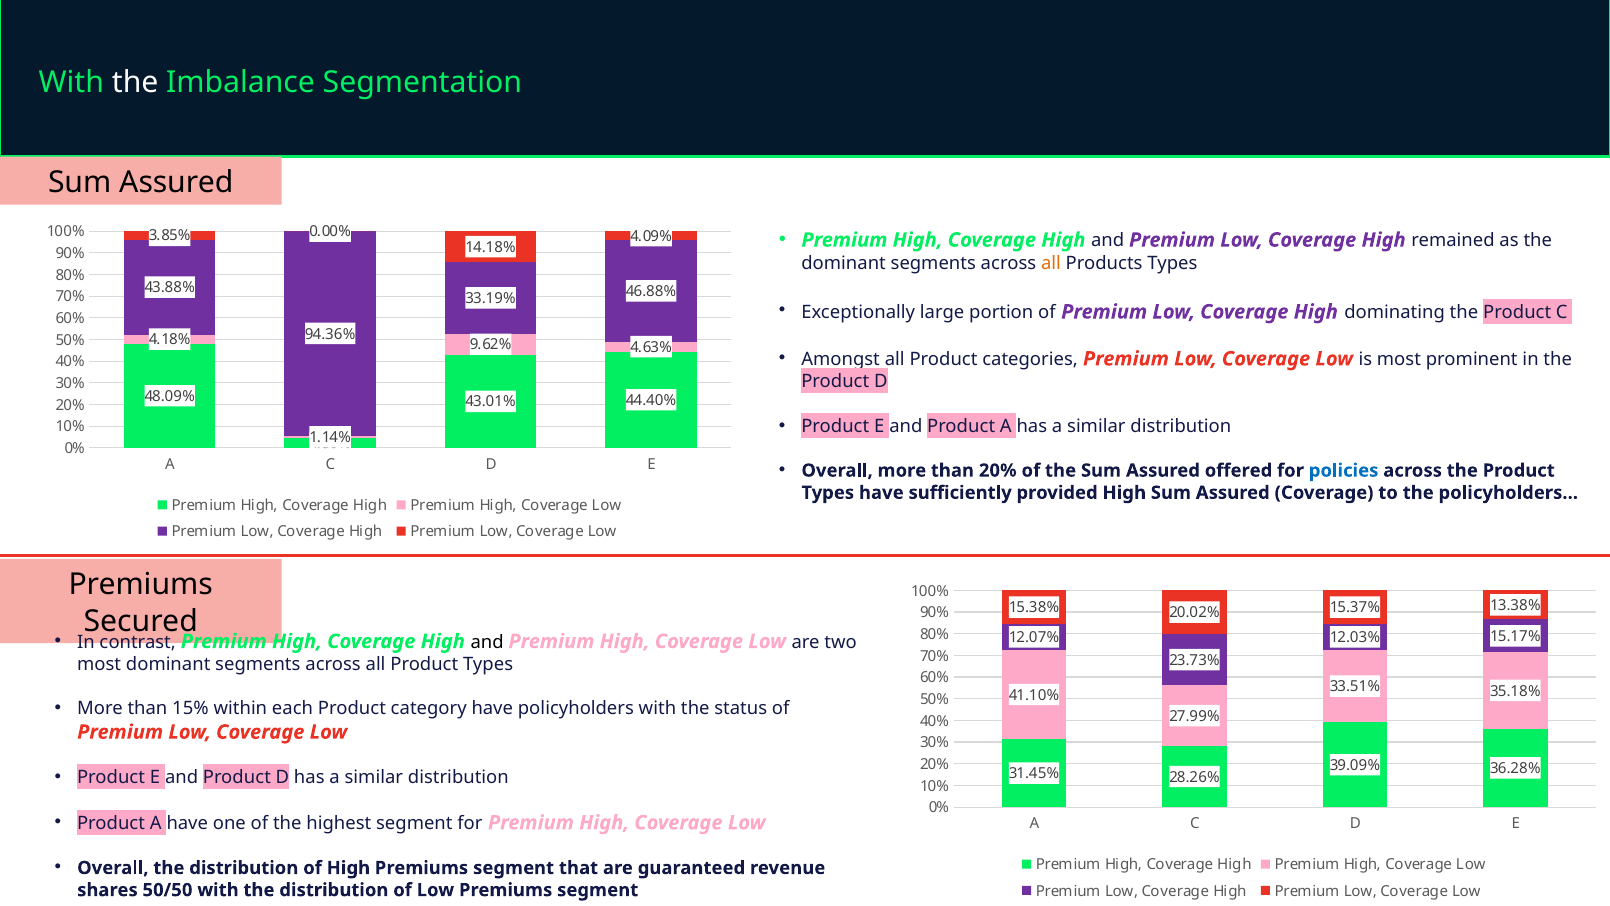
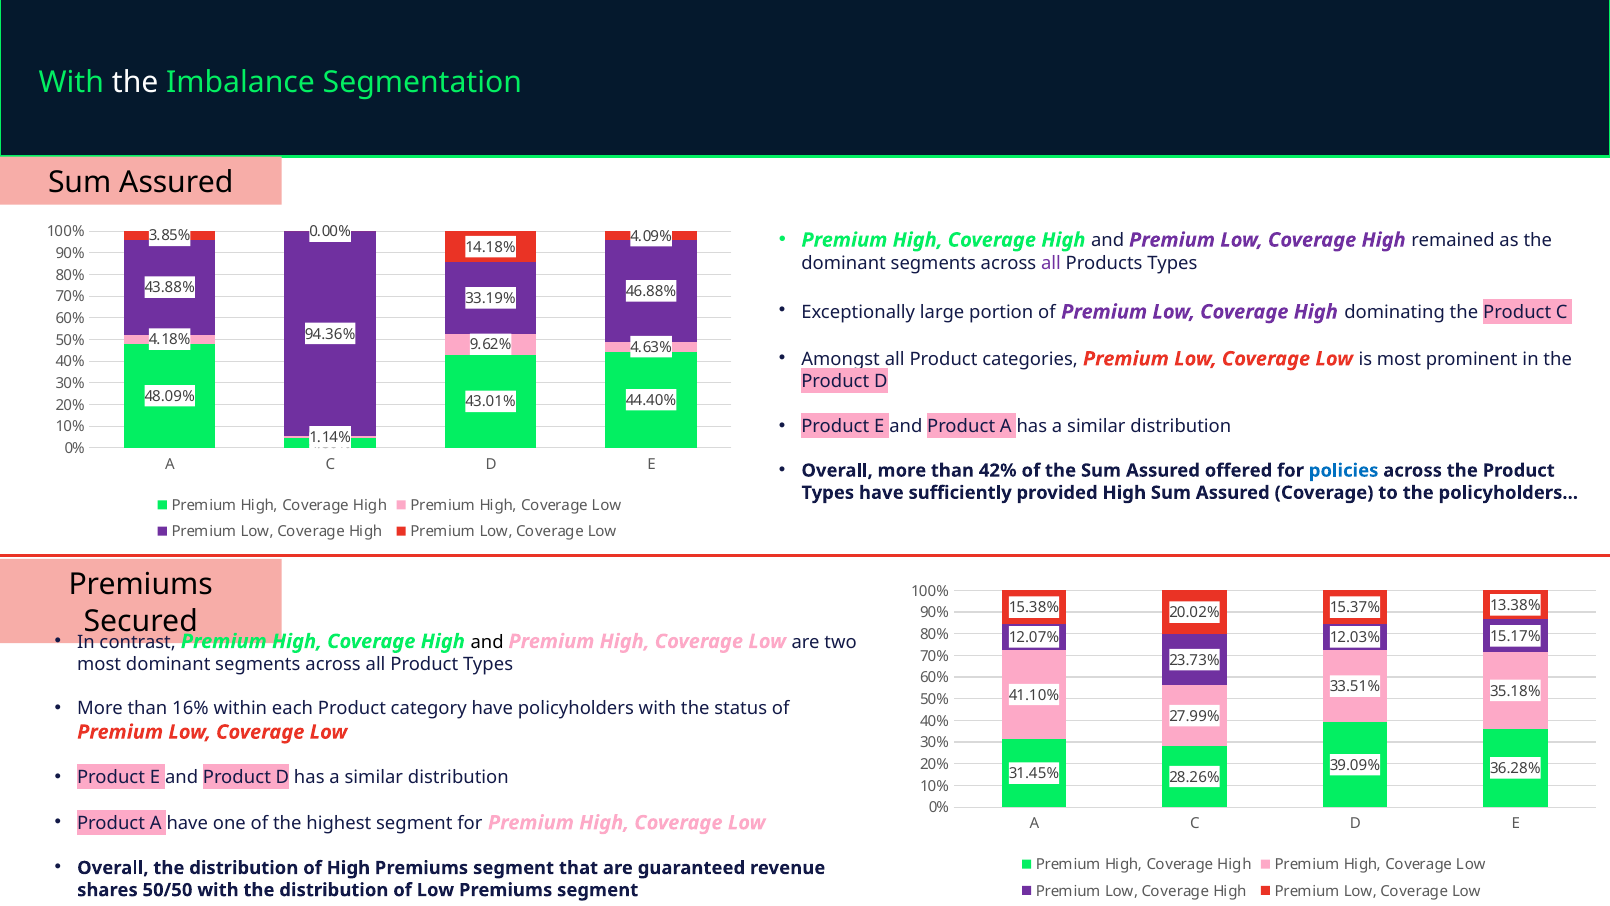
all at (1051, 263) colour: orange -> purple
than 20%: 20% -> 42%
15%: 15% -> 16%
